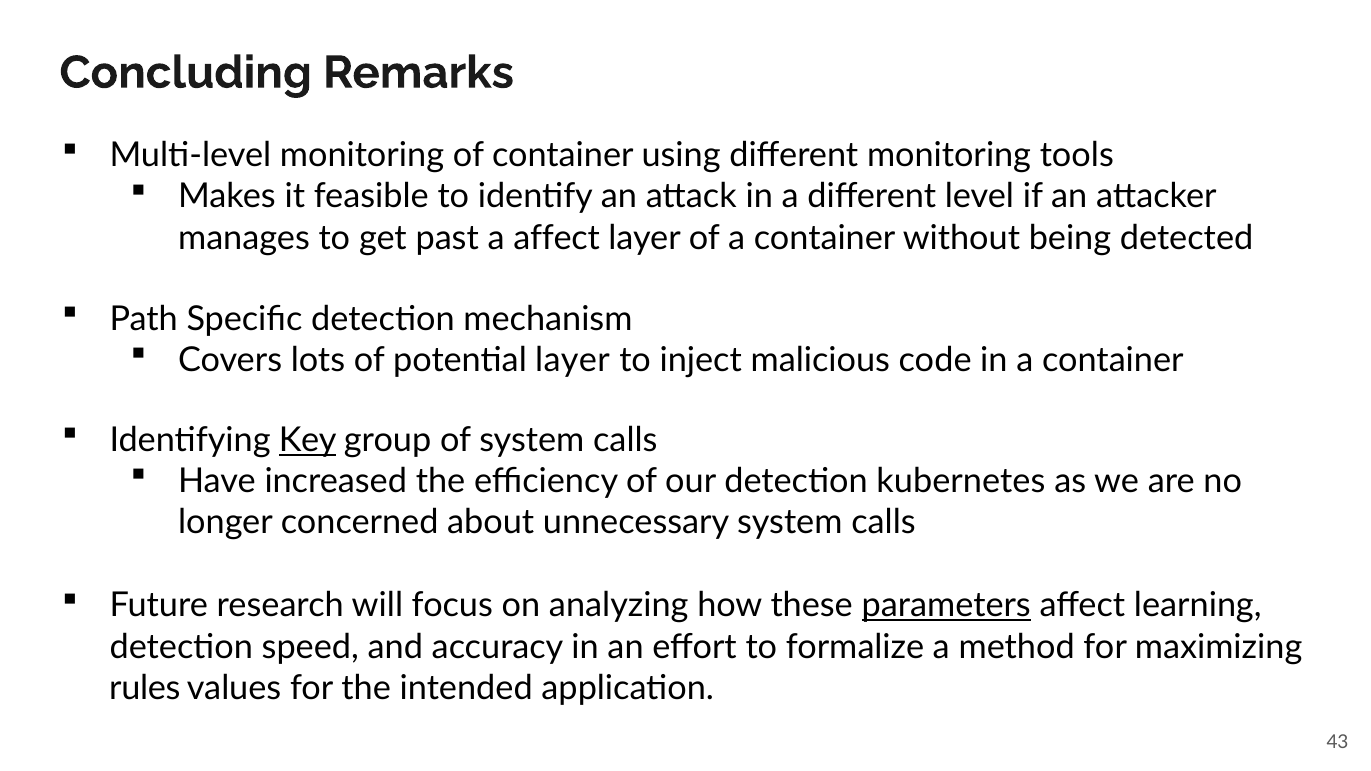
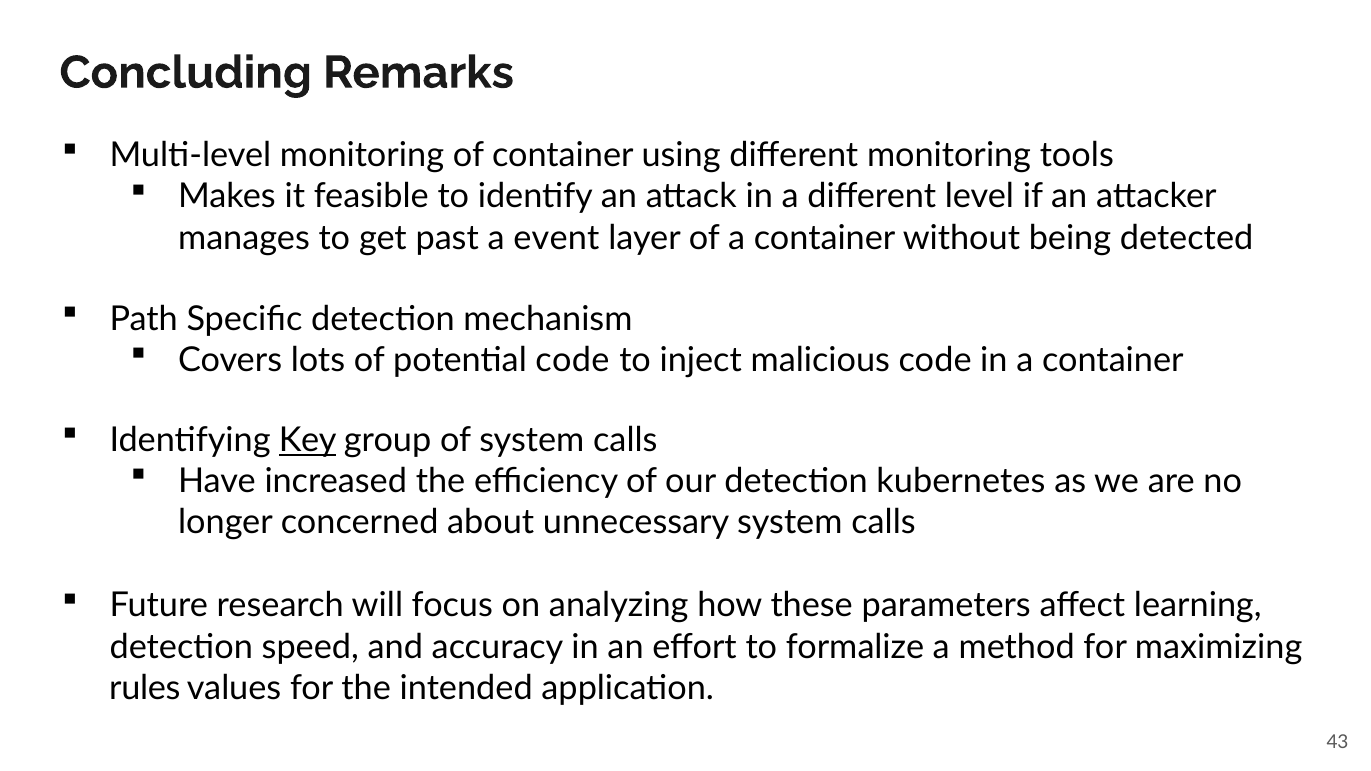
a affect: affect -> event
potential layer: layer -> code
parameters underline: present -> none
